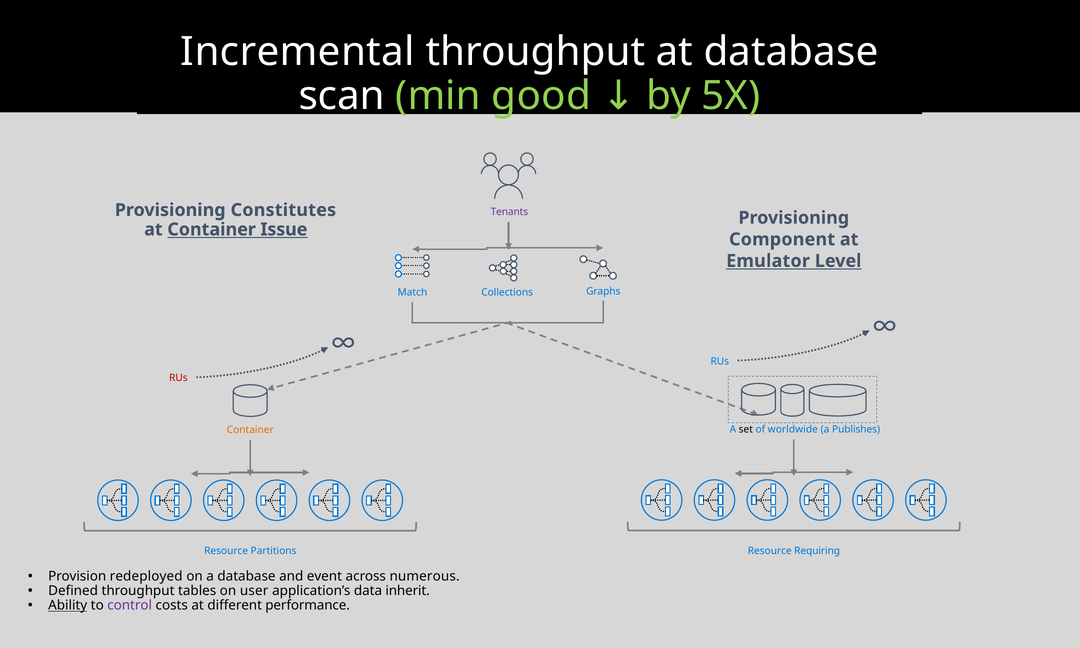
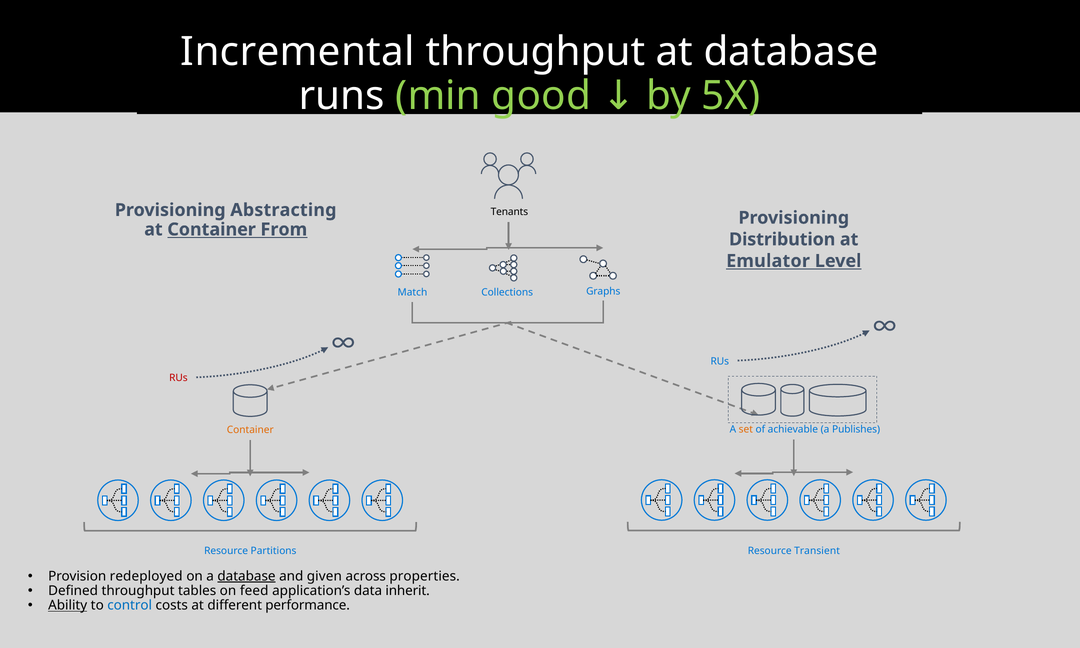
scan: scan -> runs
Constitutes: Constitutes -> Abstracting
Tenants colour: purple -> black
Issue: Issue -> From
Component: Component -> Distribution
set colour: black -> orange
worldwide: worldwide -> achievable
Requiring: Requiring -> Transient
database at (246, 576) underline: none -> present
event: event -> given
numerous: numerous -> properties
user: user -> feed
control colour: purple -> blue
